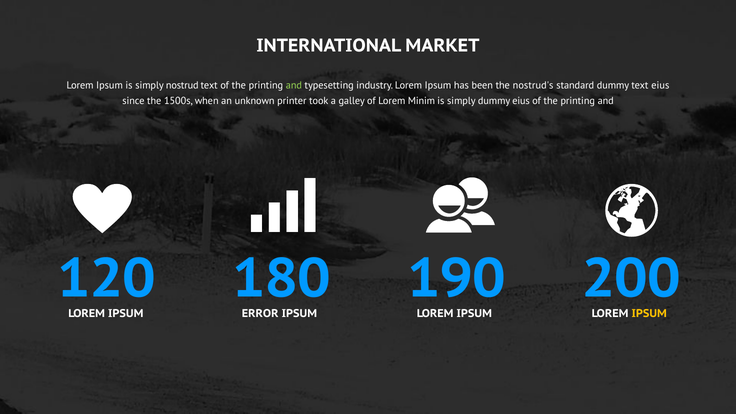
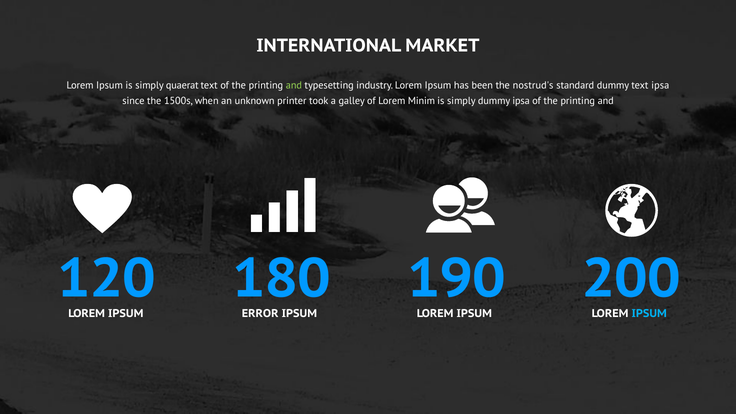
nostrud: nostrud -> quaerat
text eius: eius -> ipsa
dummy eius: eius -> ipsa
IPSUM at (649, 314) colour: yellow -> light blue
